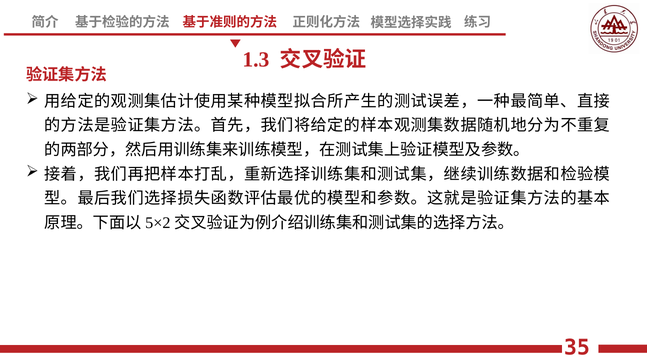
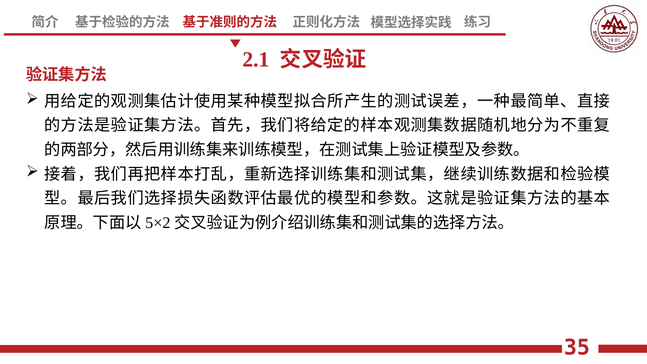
1.3: 1.3 -> 2.1
